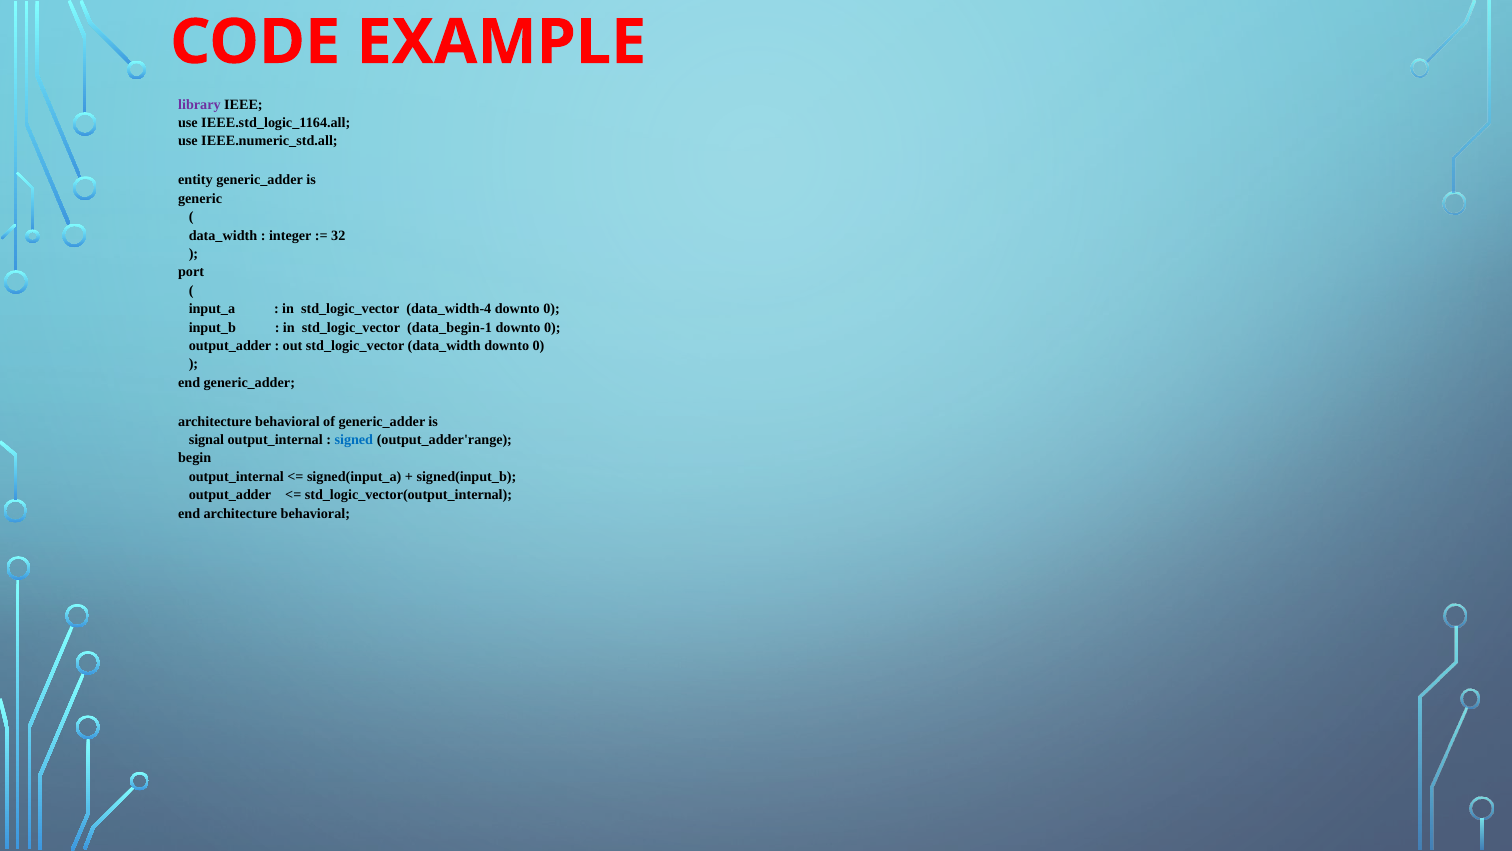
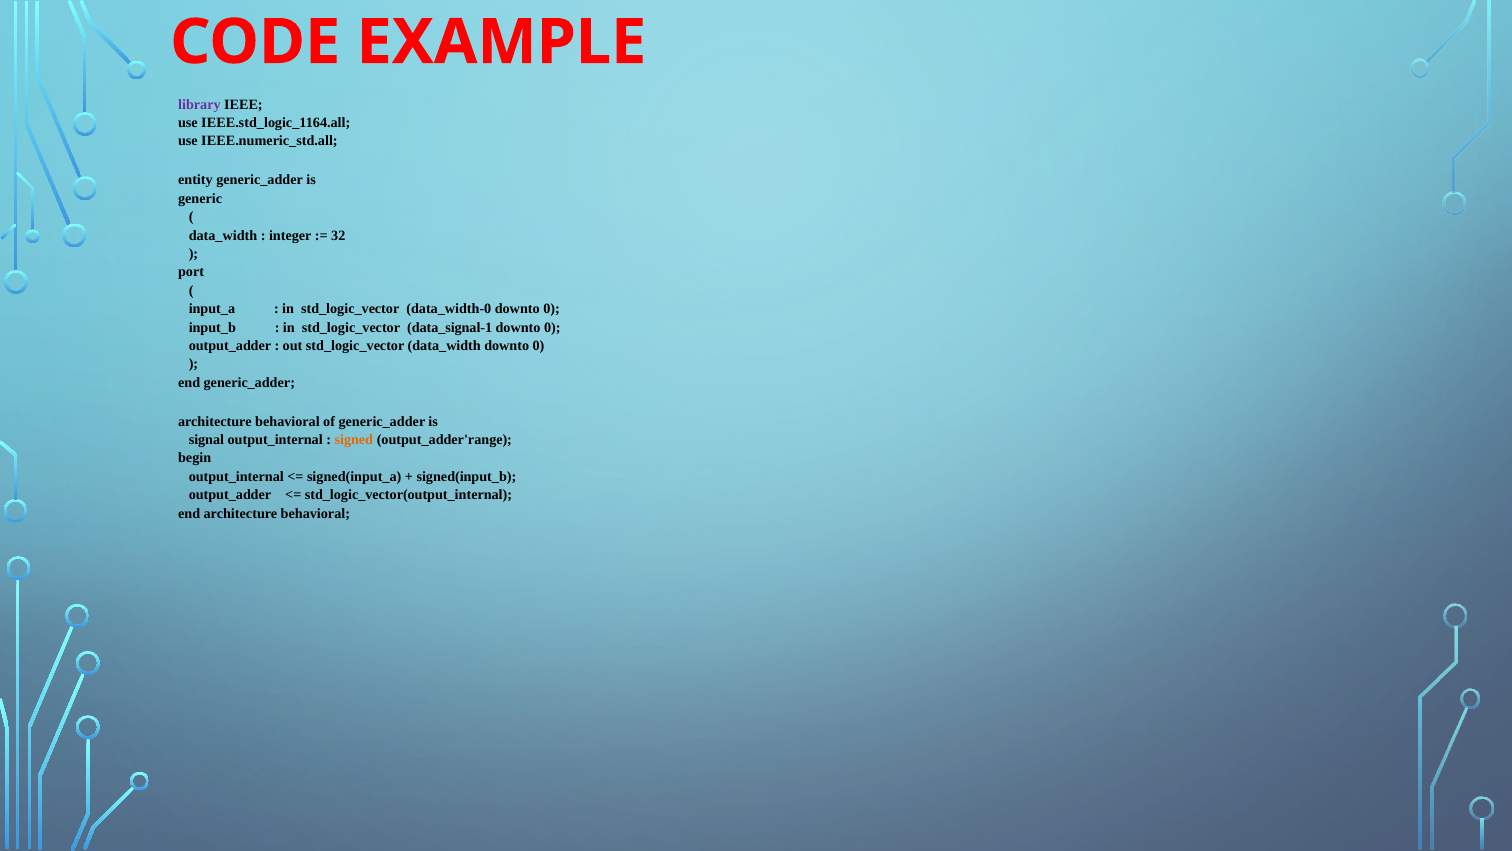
data_width-4: data_width-4 -> data_width-0
data_begin-1: data_begin-1 -> data_signal-1
signed colour: blue -> orange
